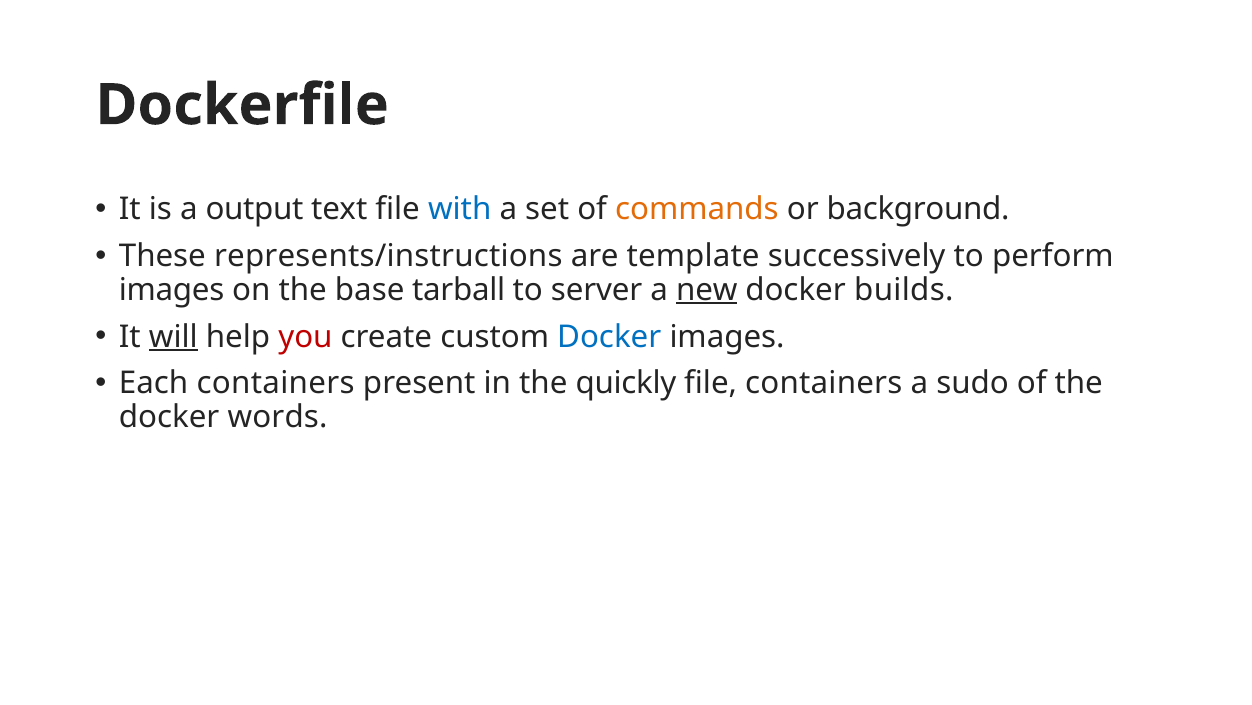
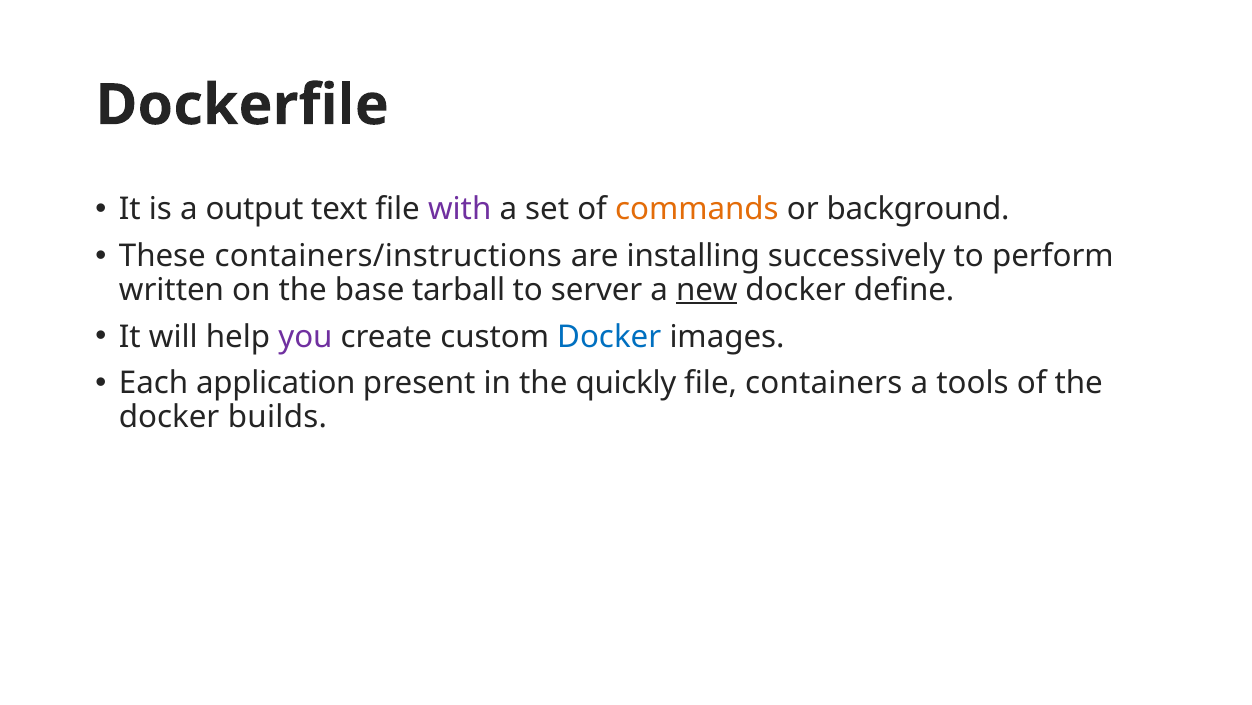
with colour: blue -> purple
represents/instructions: represents/instructions -> containers/instructions
template: template -> installing
images at (172, 290): images -> written
builds: builds -> define
will underline: present -> none
you colour: red -> purple
Each containers: containers -> application
sudo: sudo -> tools
words: words -> builds
